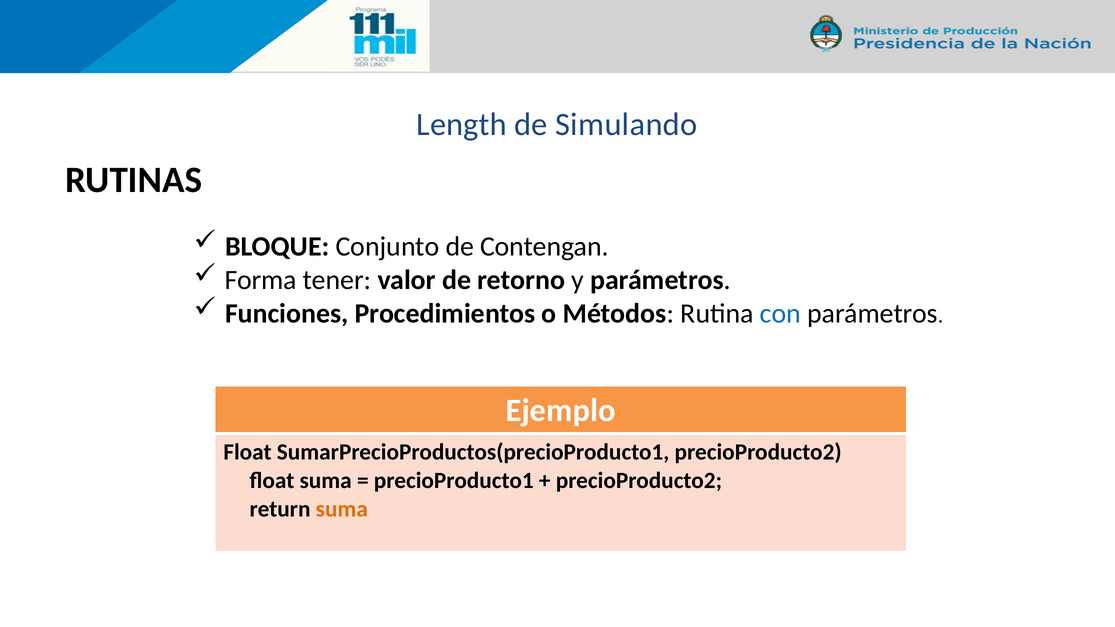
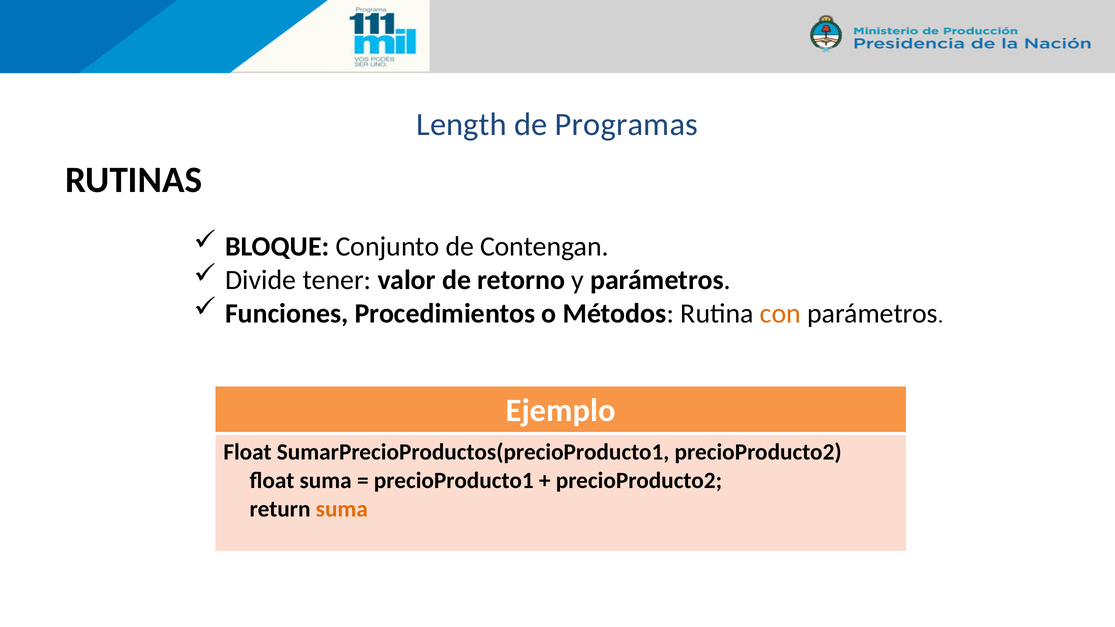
Simulando: Simulando -> Programas
Forma: Forma -> Divide
con colour: blue -> orange
